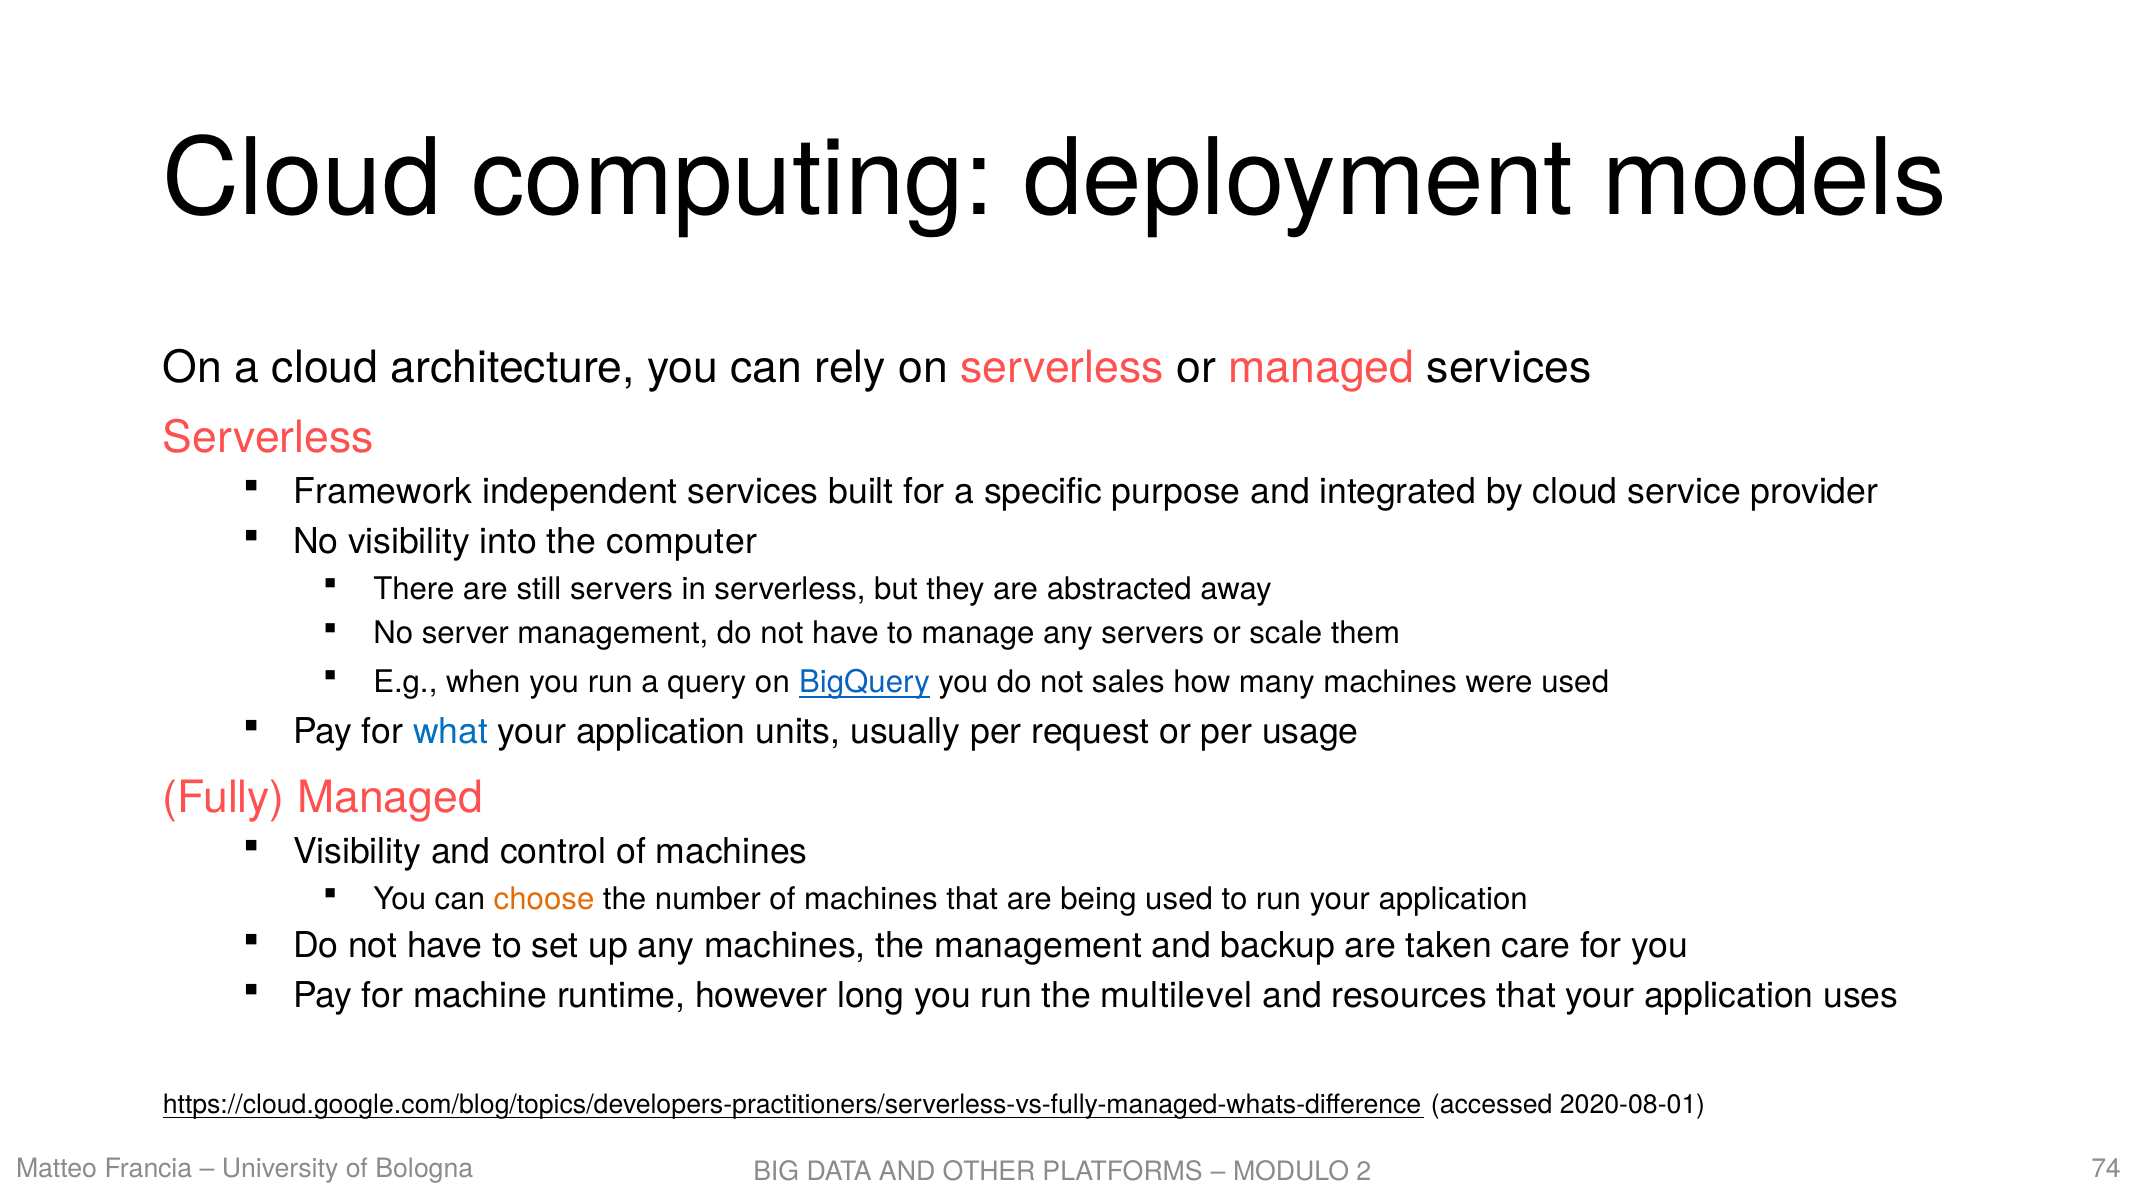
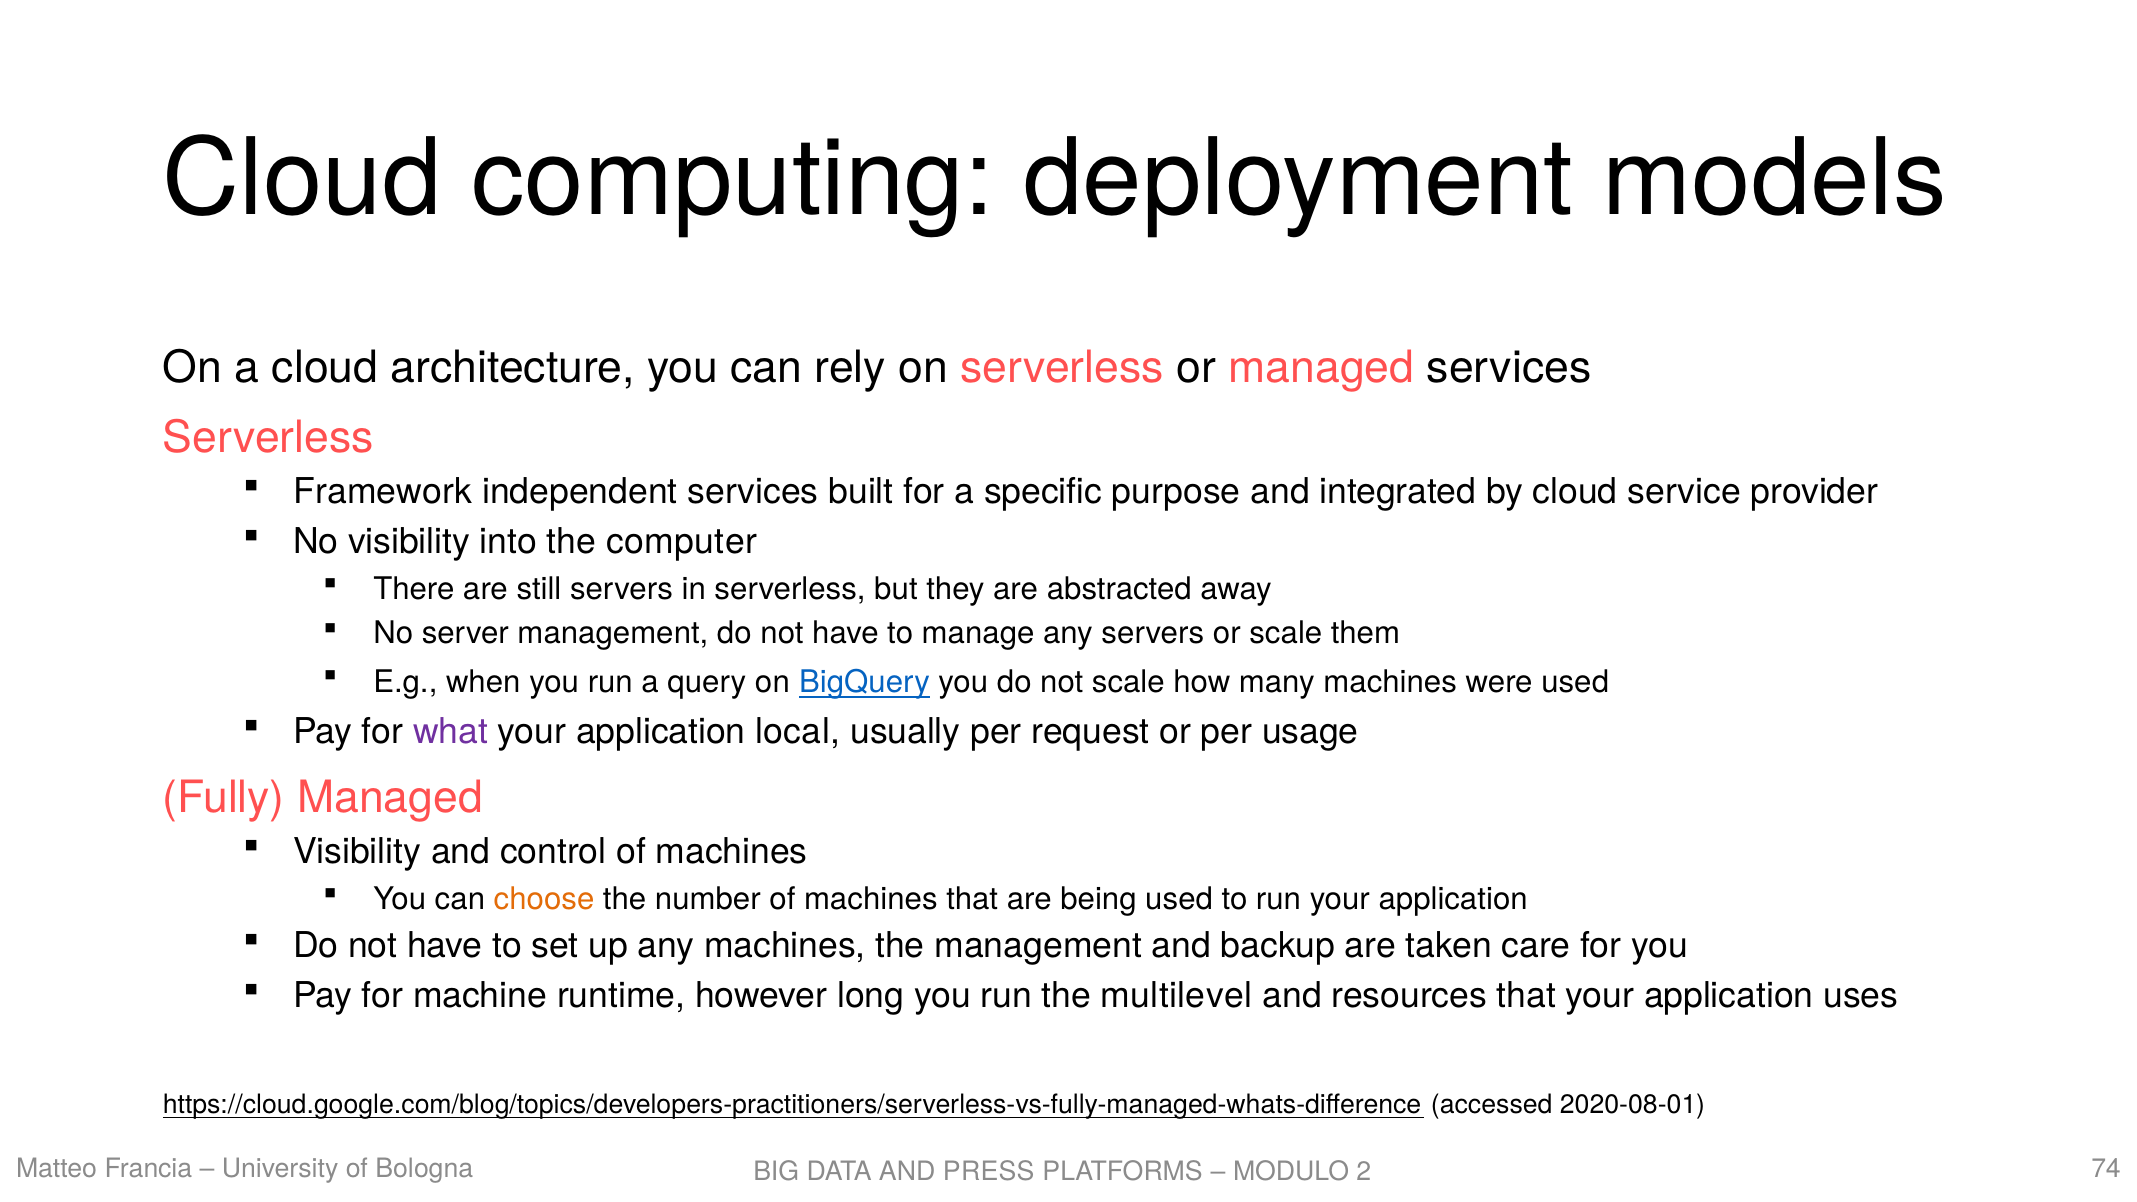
not sales: sales -> scale
what colour: blue -> purple
units: units -> local
OTHER: OTHER -> PRESS
